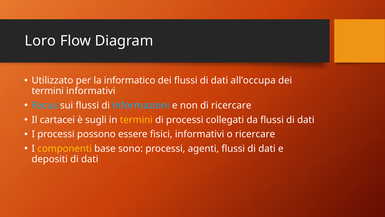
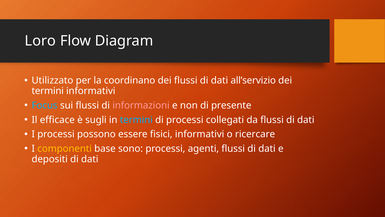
informatico: informatico -> coordinano
all’occupa: all’occupa -> all’servizio
informazioni colour: light blue -> pink
di ricercare: ricercare -> presente
cartacei: cartacei -> efficace
termini at (136, 120) colour: yellow -> light blue
